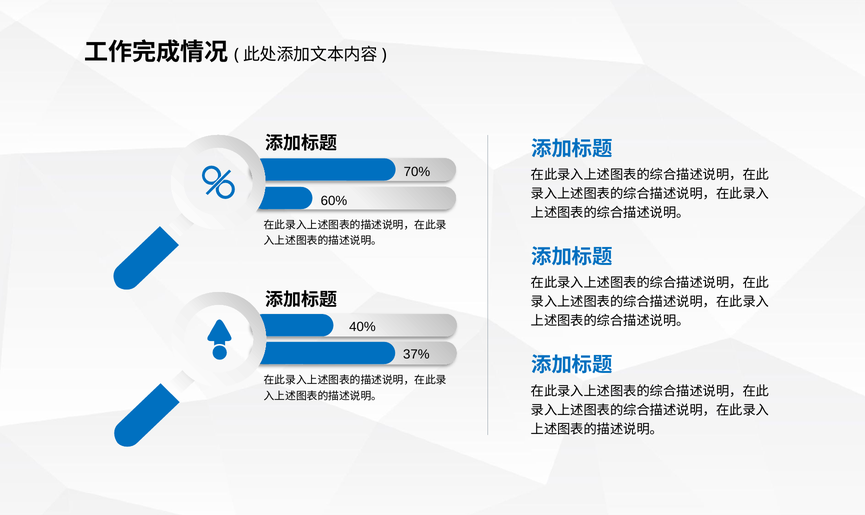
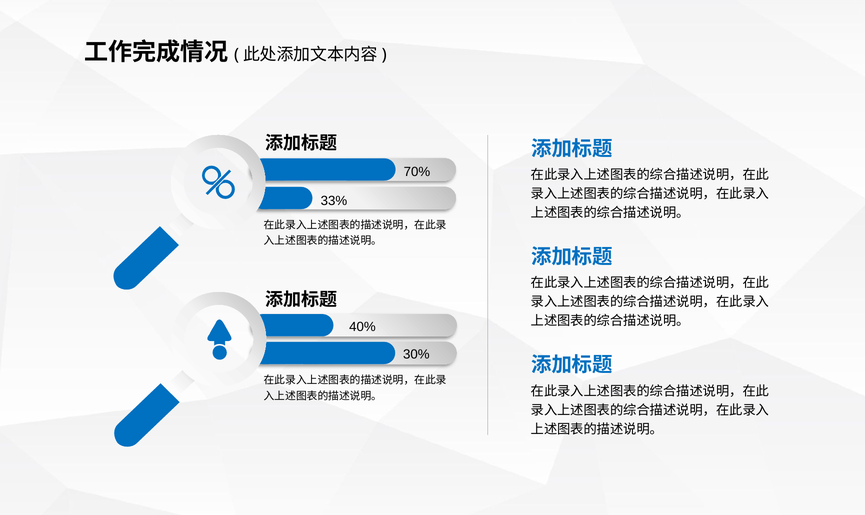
60%: 60% -> 33%
37%: 37% -> 30%
